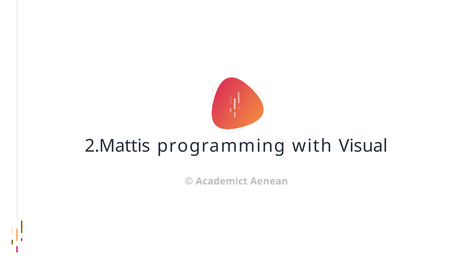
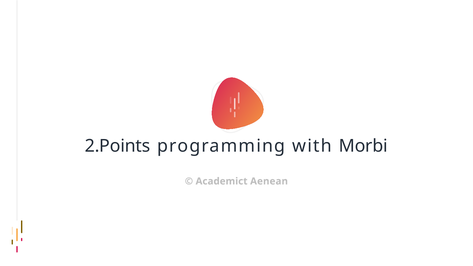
2.Mattis: 2.Mattis -> 2.Points
Visual: Visual -> Morbi
